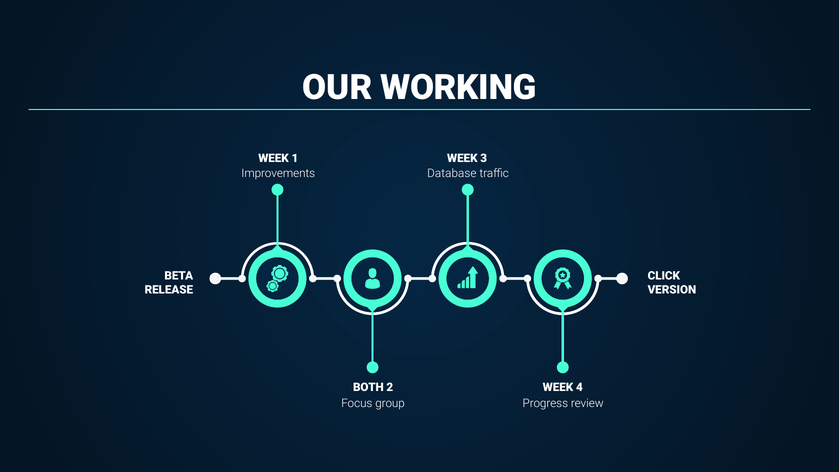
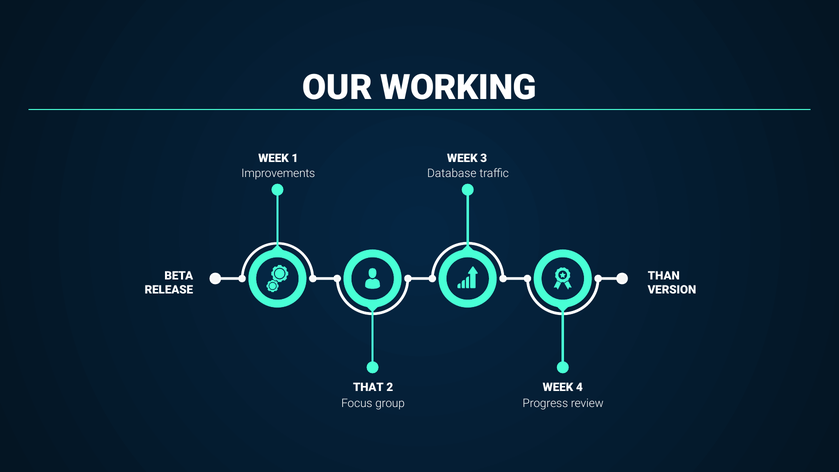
CLICK: CLICK -> THAN
BOTH: BOTH -> THAT
